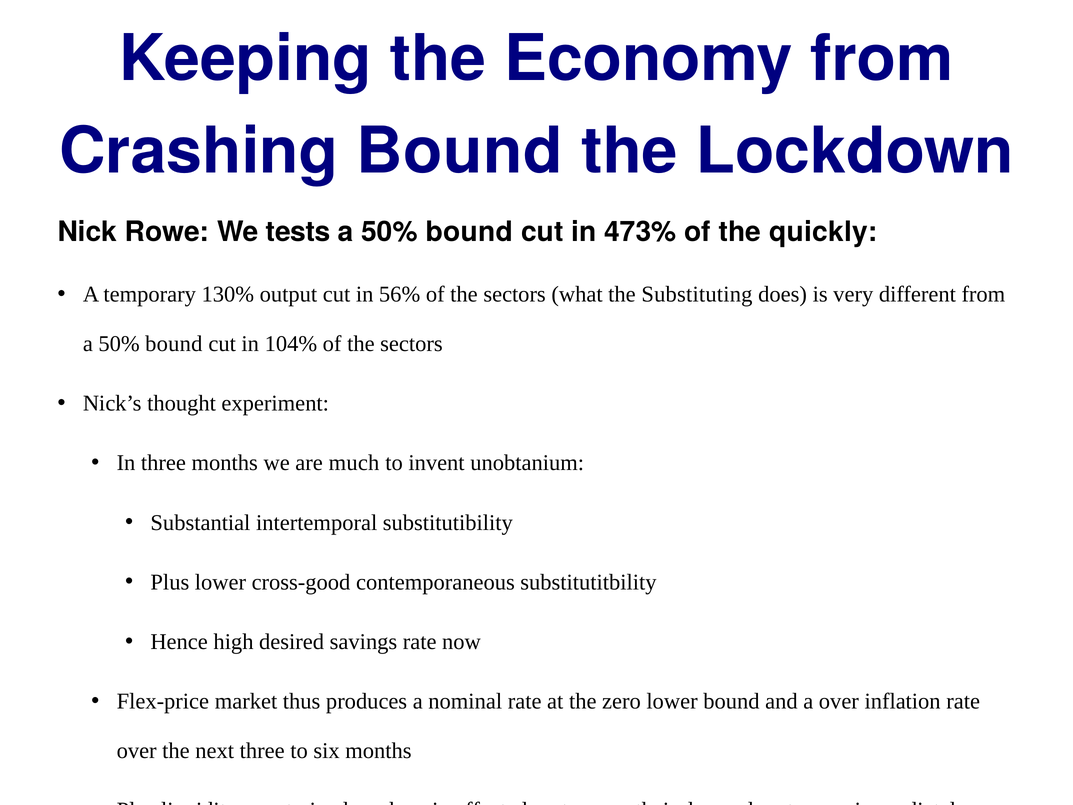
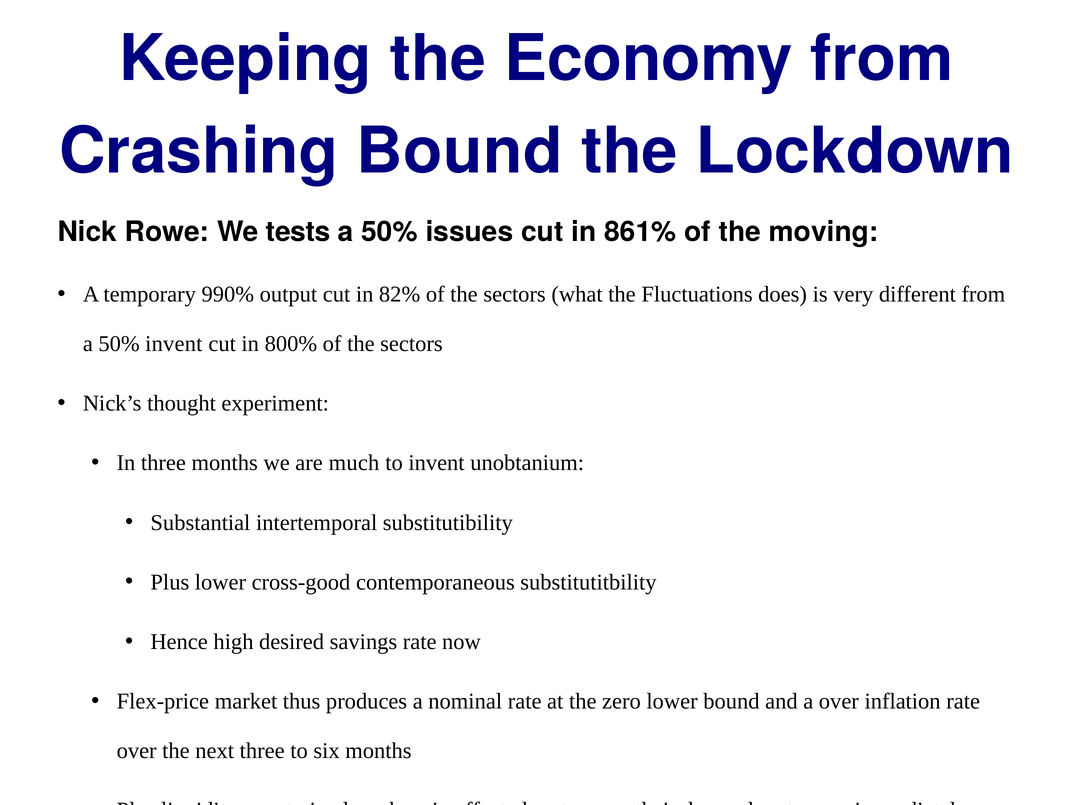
bound at (469, 232): bound -> issues
473%: 473% -> 861%
quickly: quickly -> moving
130%: 130% -> 990%
56%: 56% -> 82%
Substituting: Substituting -> Fluctuations
bound at (174, 344): bound -> invent
104%: 104% -> 800%
